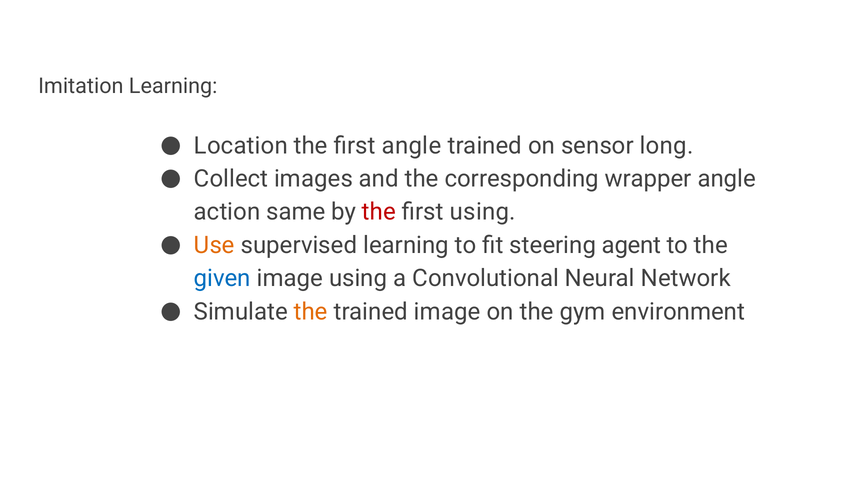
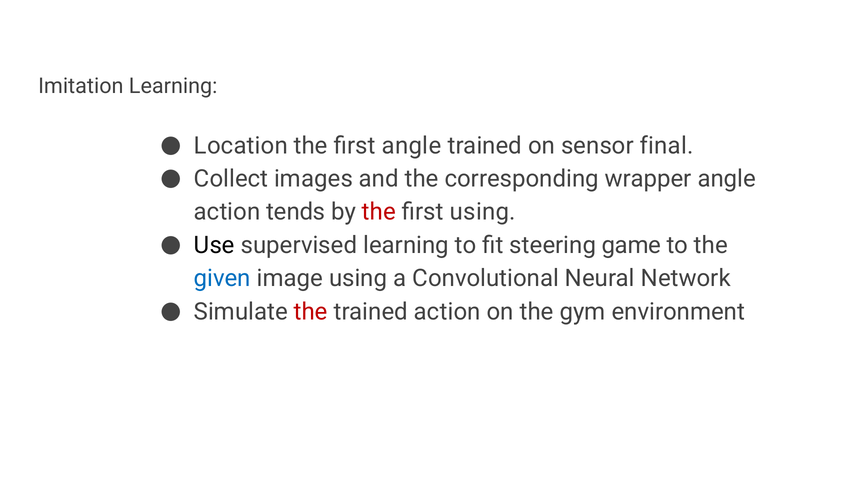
long: long -> final
same: same -> tends
Use colour: orange -> black
agent: agent -> game
the at (311, 311) colour: orange -> red
trained image: image -> action
